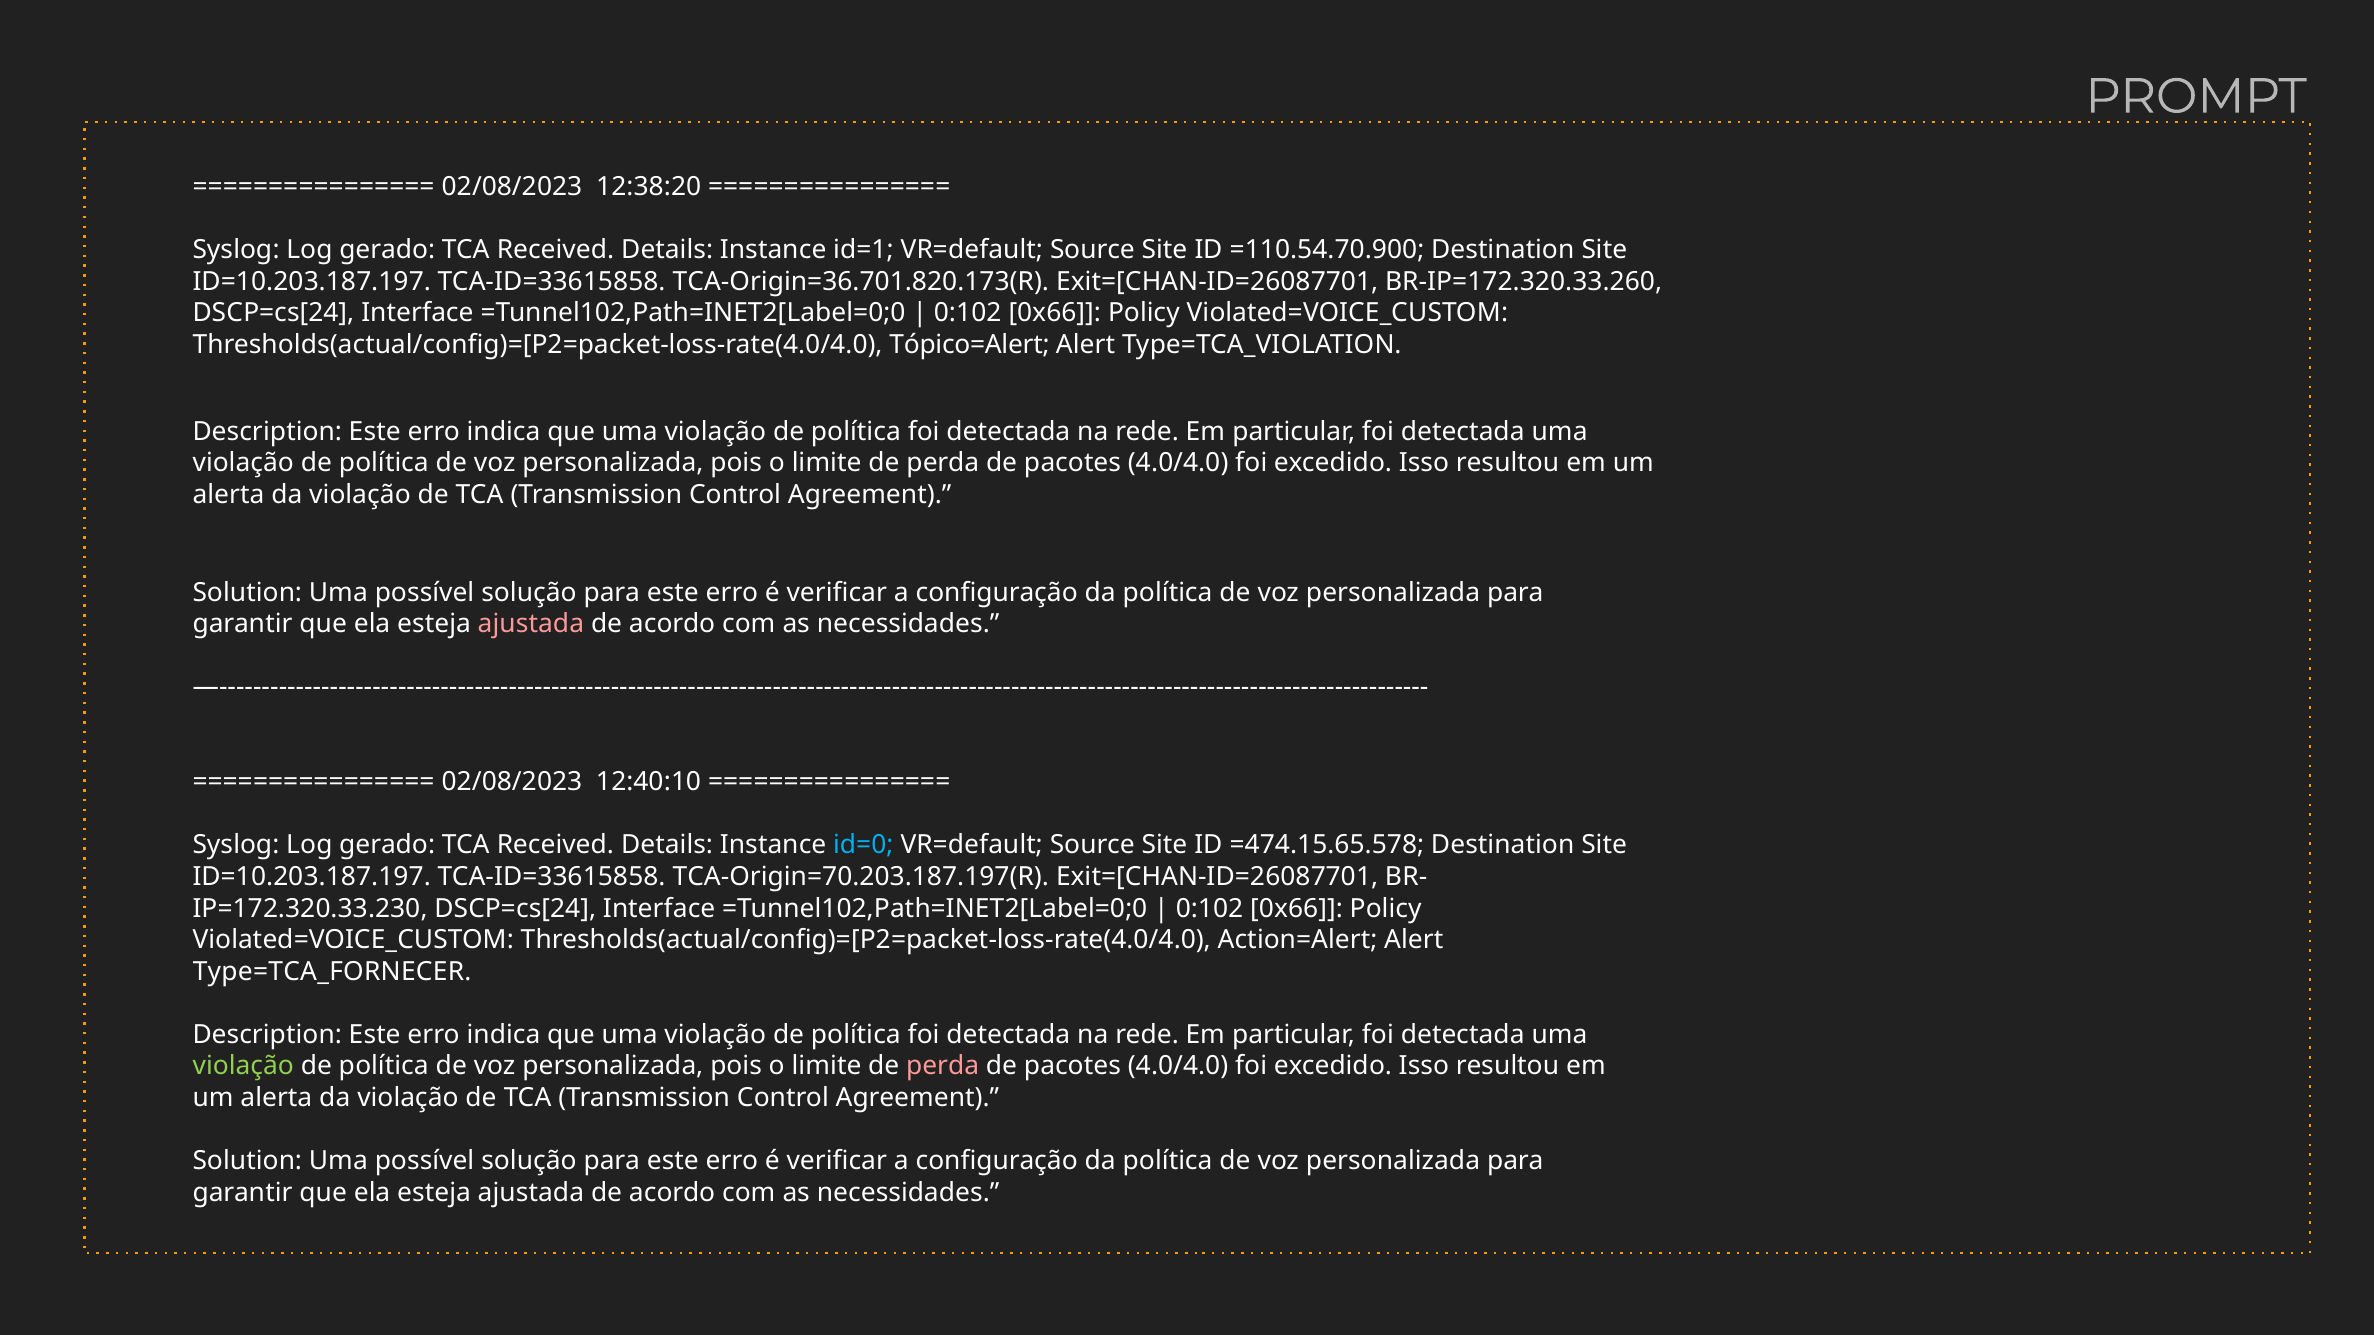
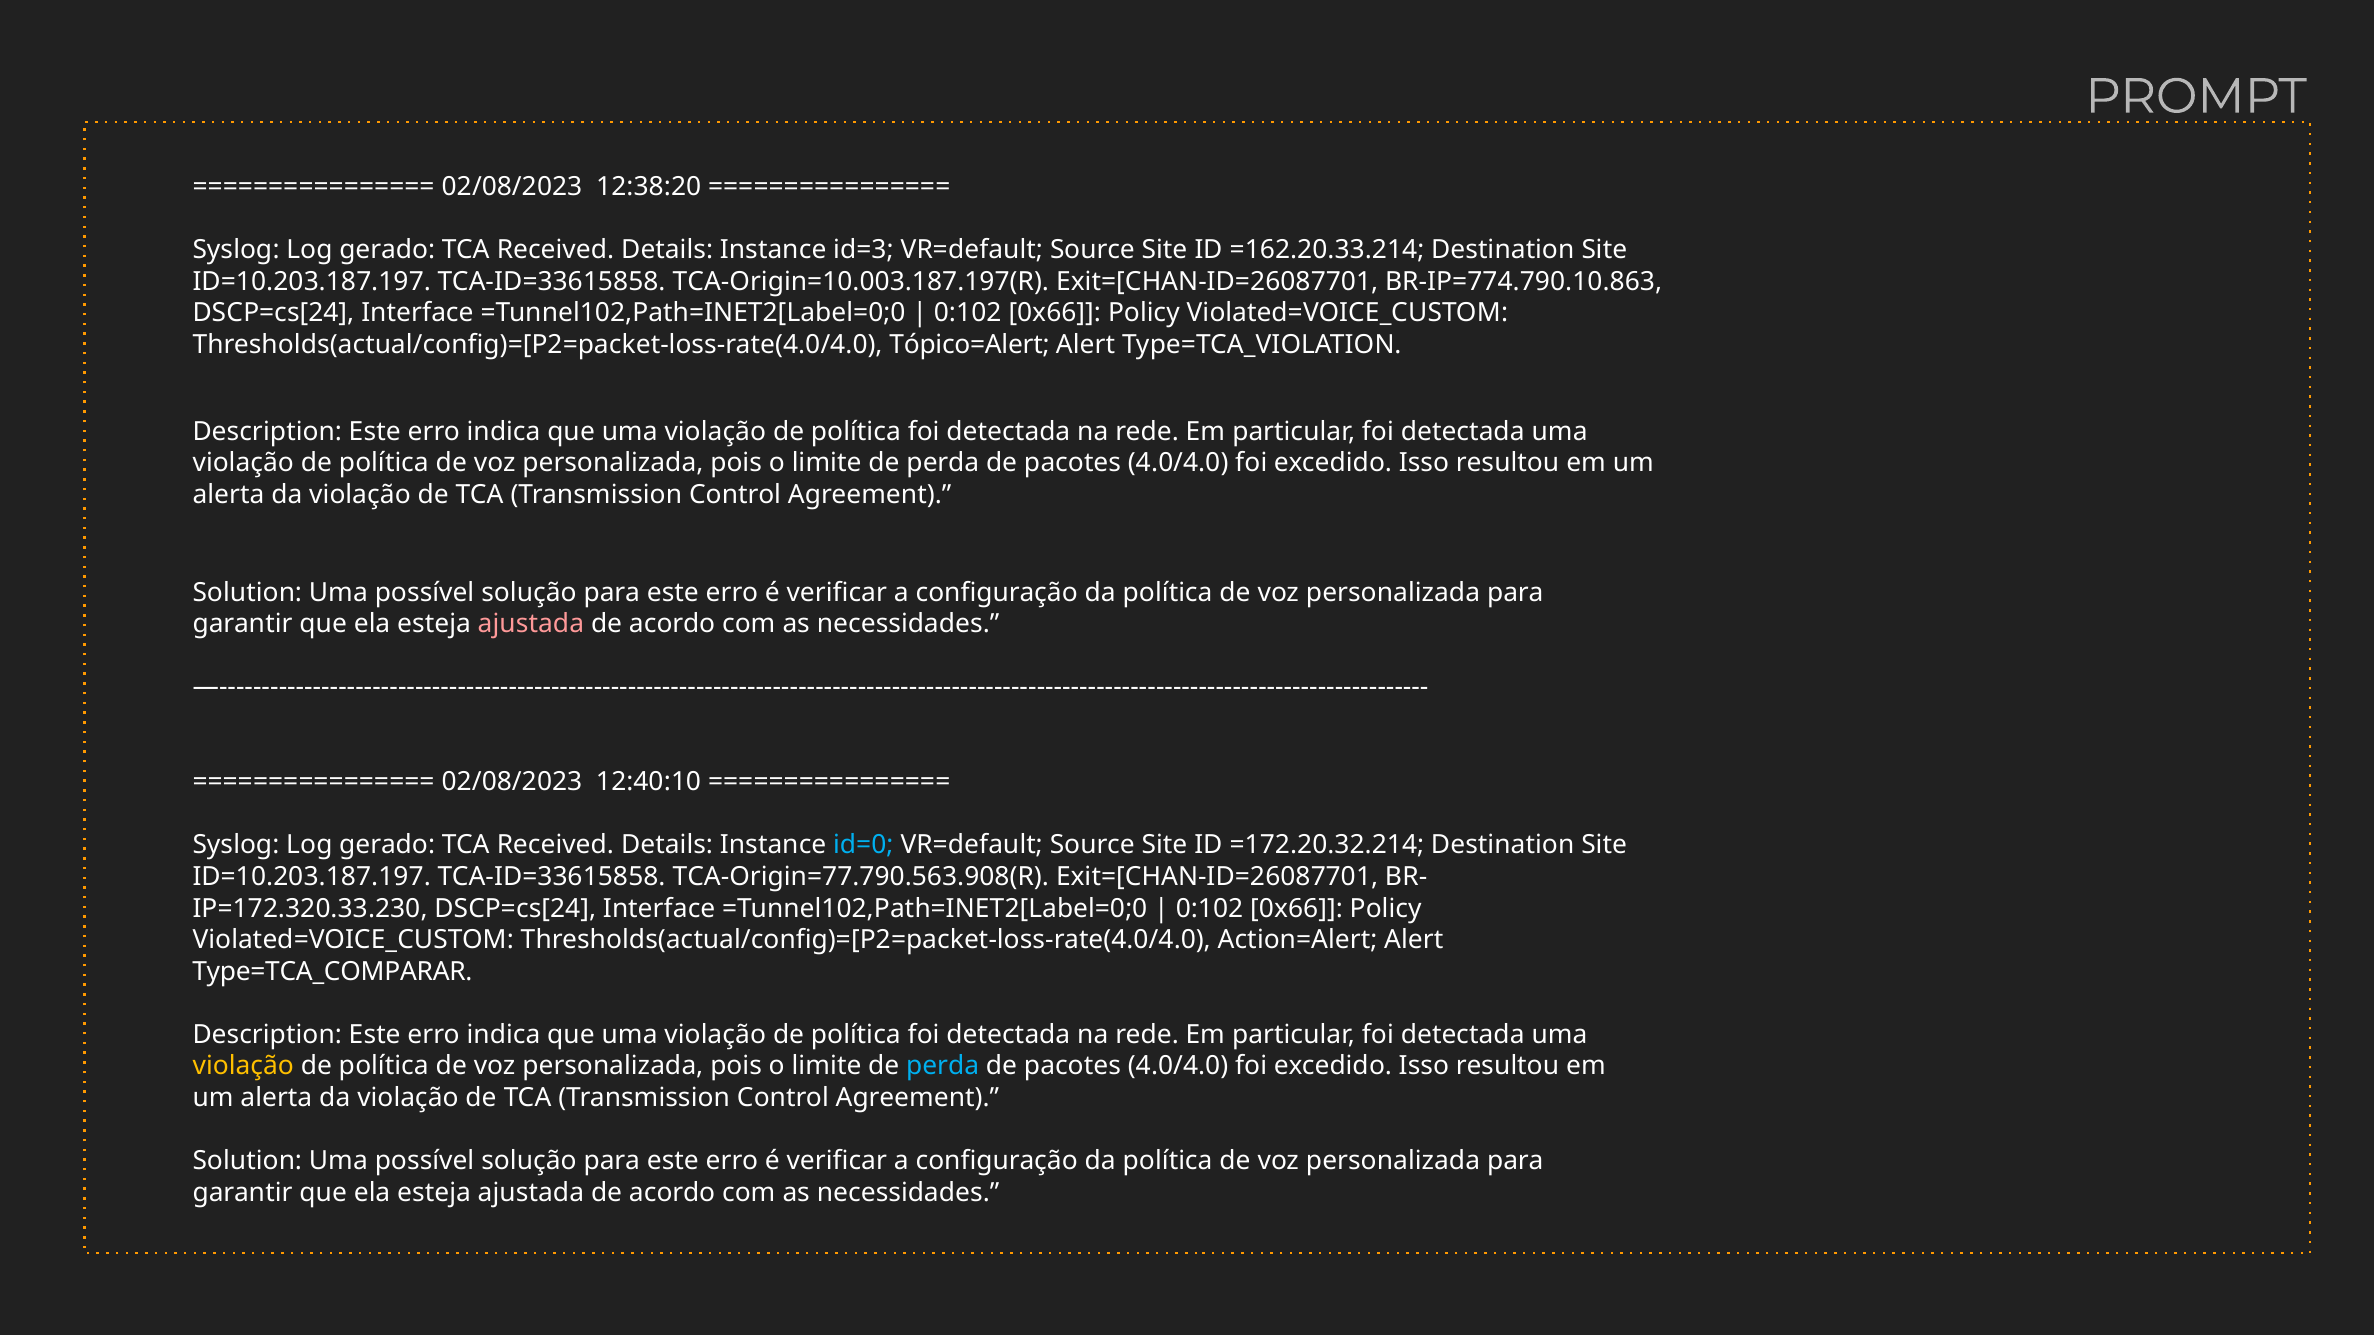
id=1: id=1 -> id=3
=110.54.70.900: =110.54.70.900 -> =162.20.33.214
TCA-Origin=36.701.820.173(R: TCA-Origin=36.701.820.173(R -> TCA-Origin=10.003.187.197(R
BR-IP=172.320.33.260: BR-IP=172.320.33.260 -> BR-IP=774.790.10.863
=474.15.65.578: =474.15.65.578 -> =172.20.32.214
TCA-Origin=70.203.187.197(R: TCA-Origin=70.203.187.197(R -> TCA-Origin=77.790.563.908(R
Type=TCA_FORNECER: Type=TCA_FORNECER -> Type=TCA_COMPARAR
violação at (243, 1067) colour: light green -> yellow
perda at (943, 1067) colour: pink -> light blue
